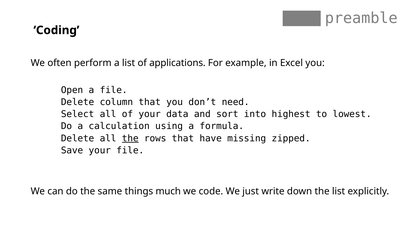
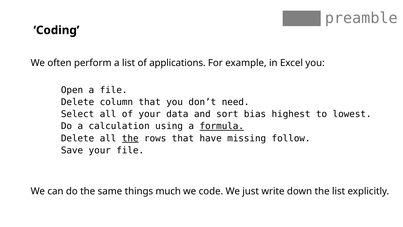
into: into -> bias
formula underline: none -> present
zipped: zipped -> follow
